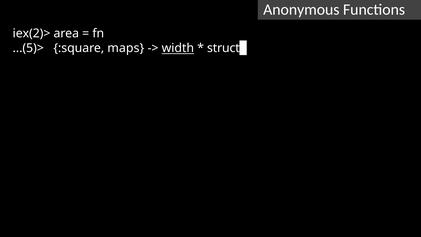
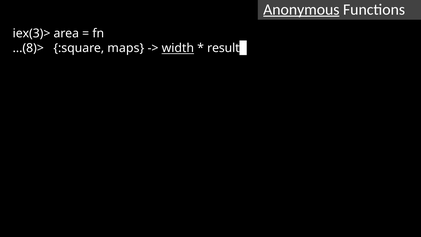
Anonymous underline: none -> present
iex(2)>: iex(2)> -> iex(3)>
...(5)>: ...(5)> -> ...(8)>
struct: struct -> result
